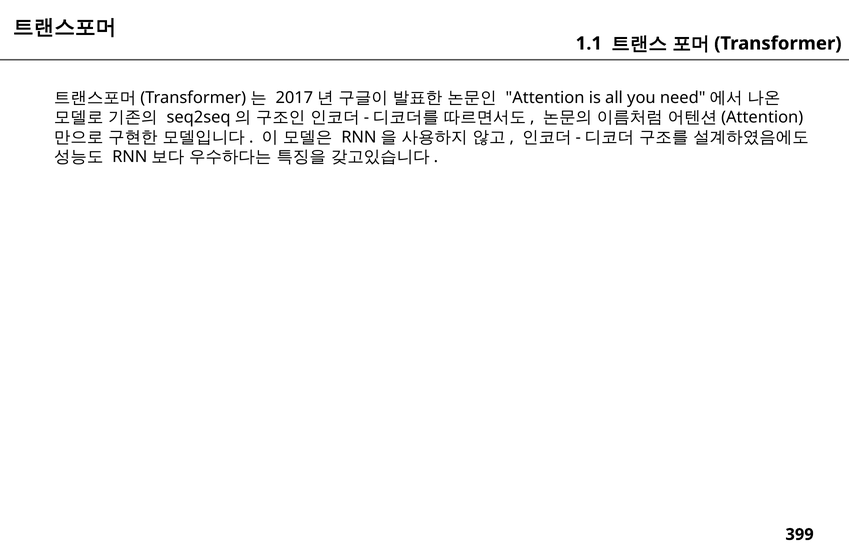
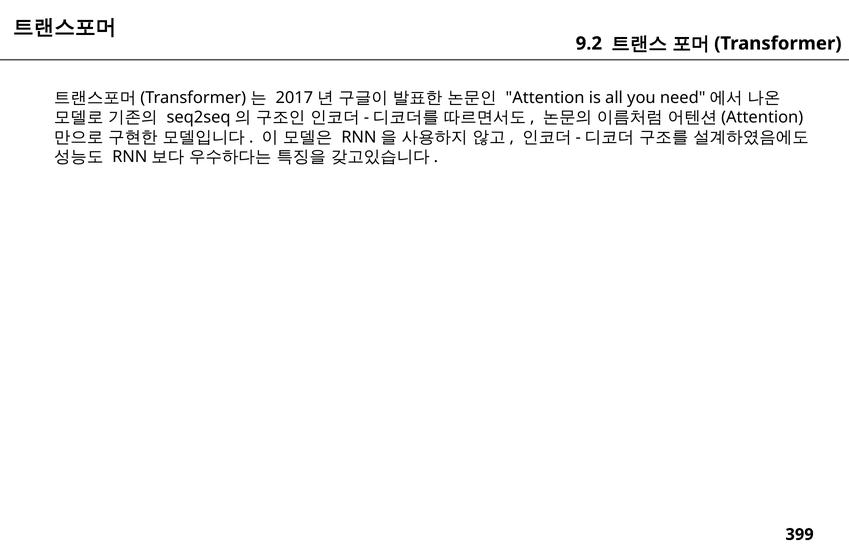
1.1: 1.1 -> 9.2
